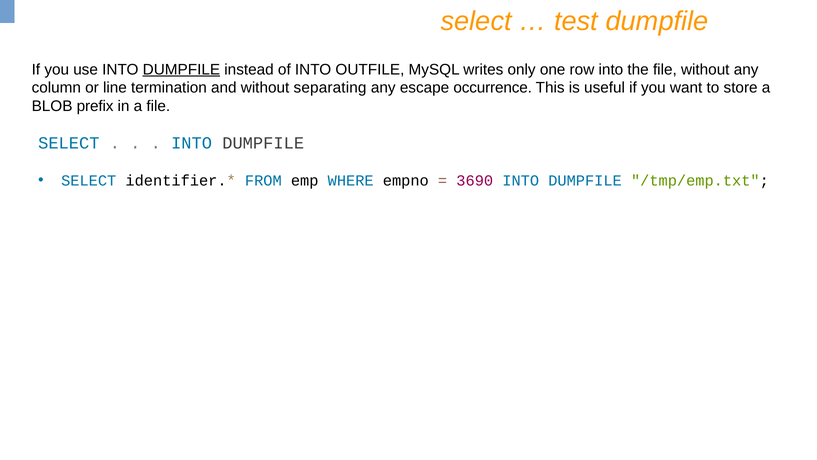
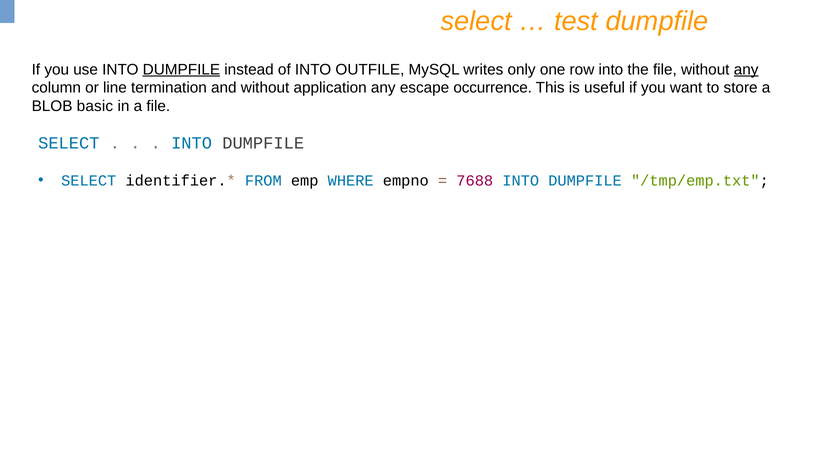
any at (746, 69) underline: none -> present
separating: separating -> application
prefix: prefix -> basic
3690: 3690 -> 7688
